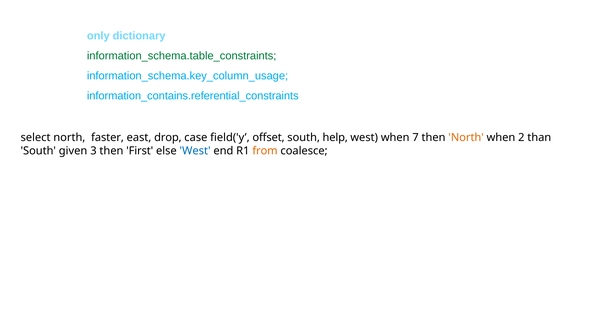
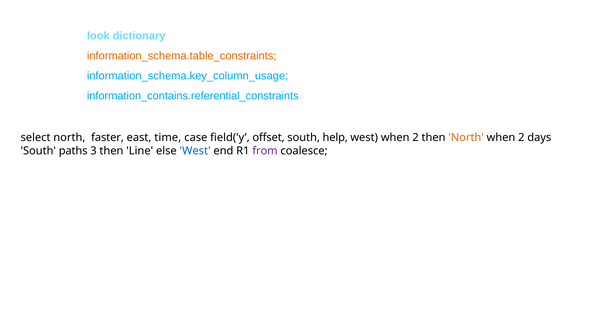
only: only -> look
information_schema.table_constraints colour: green -> orange
drop: drop -> time
west when 7: 7 -> 2
than: than -> days
given: given -> paths
First: First -> Line
from colour: orange -> purple
